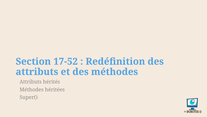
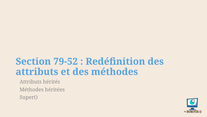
17-52: 17-52 -> 79-52
